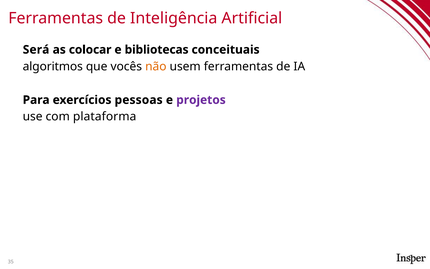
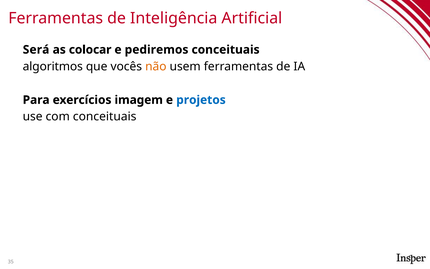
bibliotecas: bibliotecas -> pediremos
pessoas: pessoas -> imagem
projetos colour: purple -> blue
com plataforma: plataforma -> conceituais
